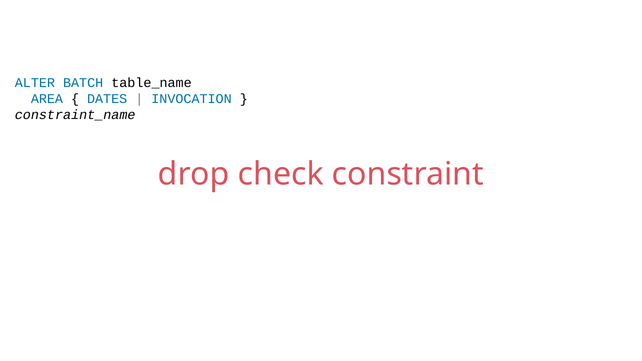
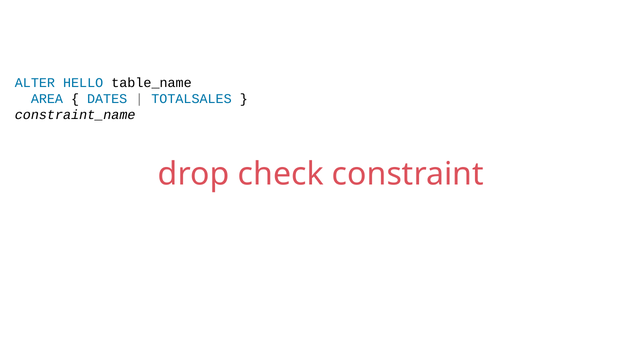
BATCH: BATCH -> HELLO
INVOCATION: INVOCATION -> TOTALSALES
